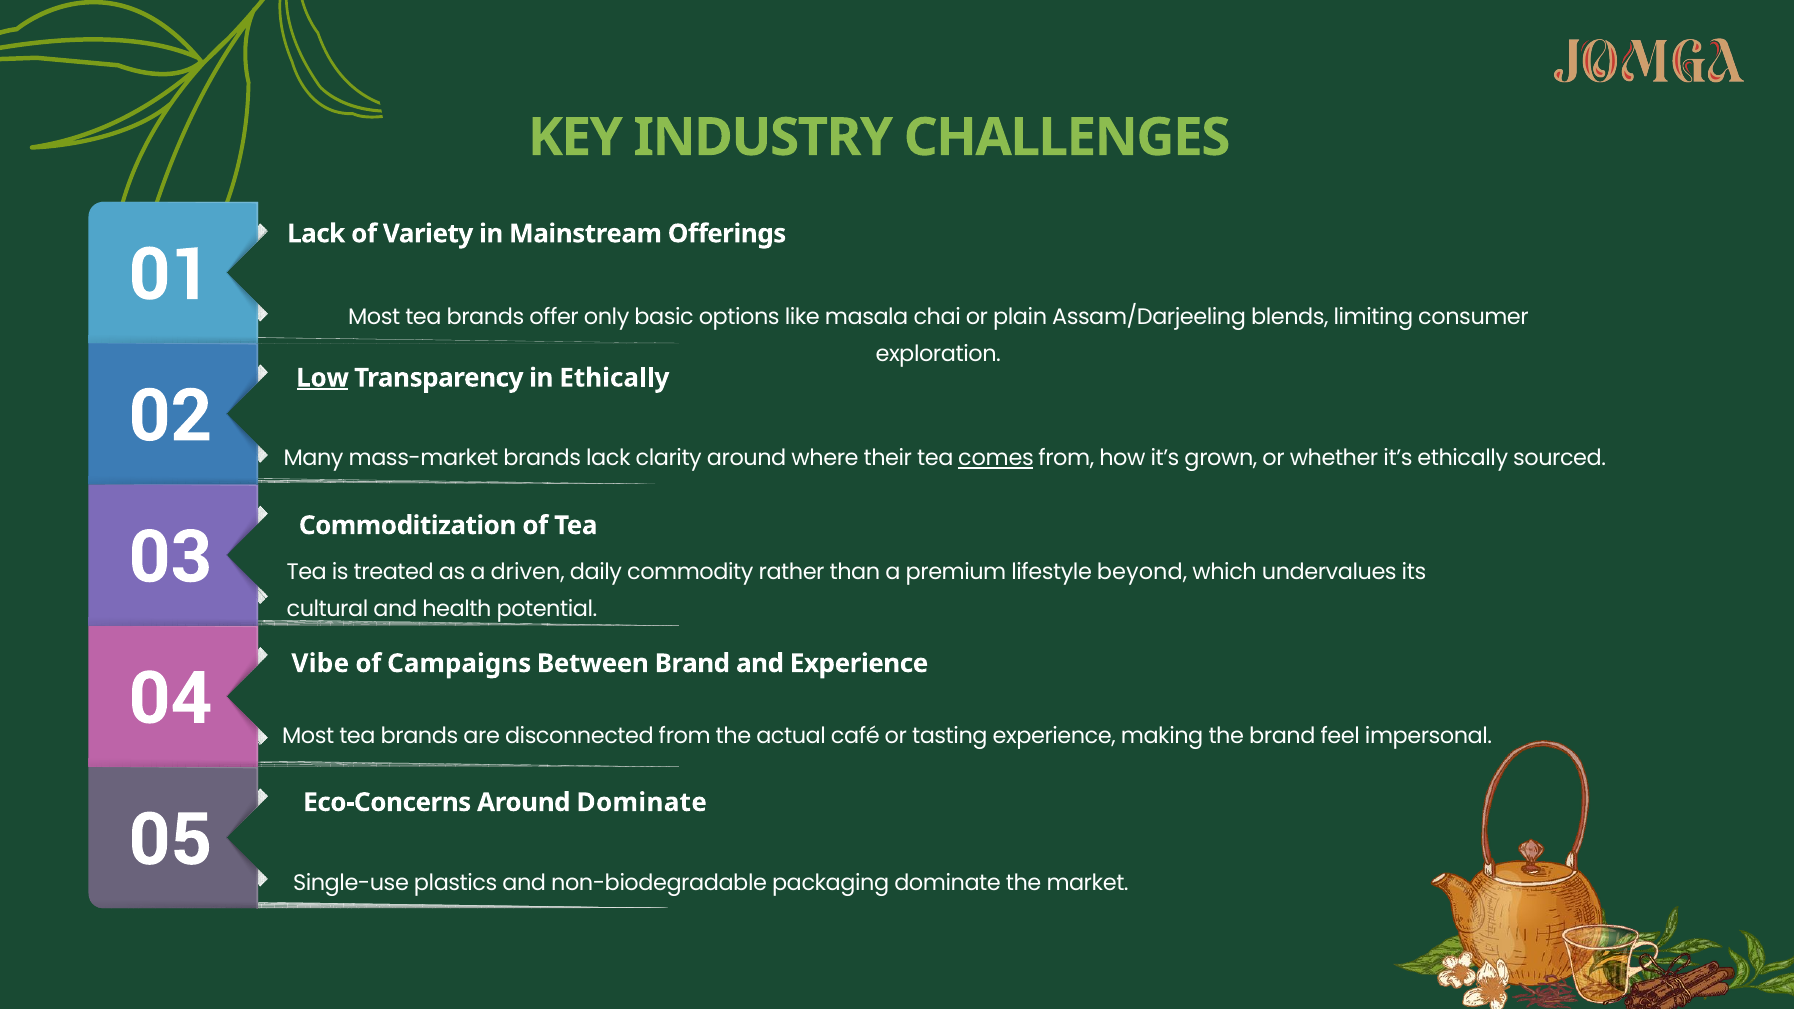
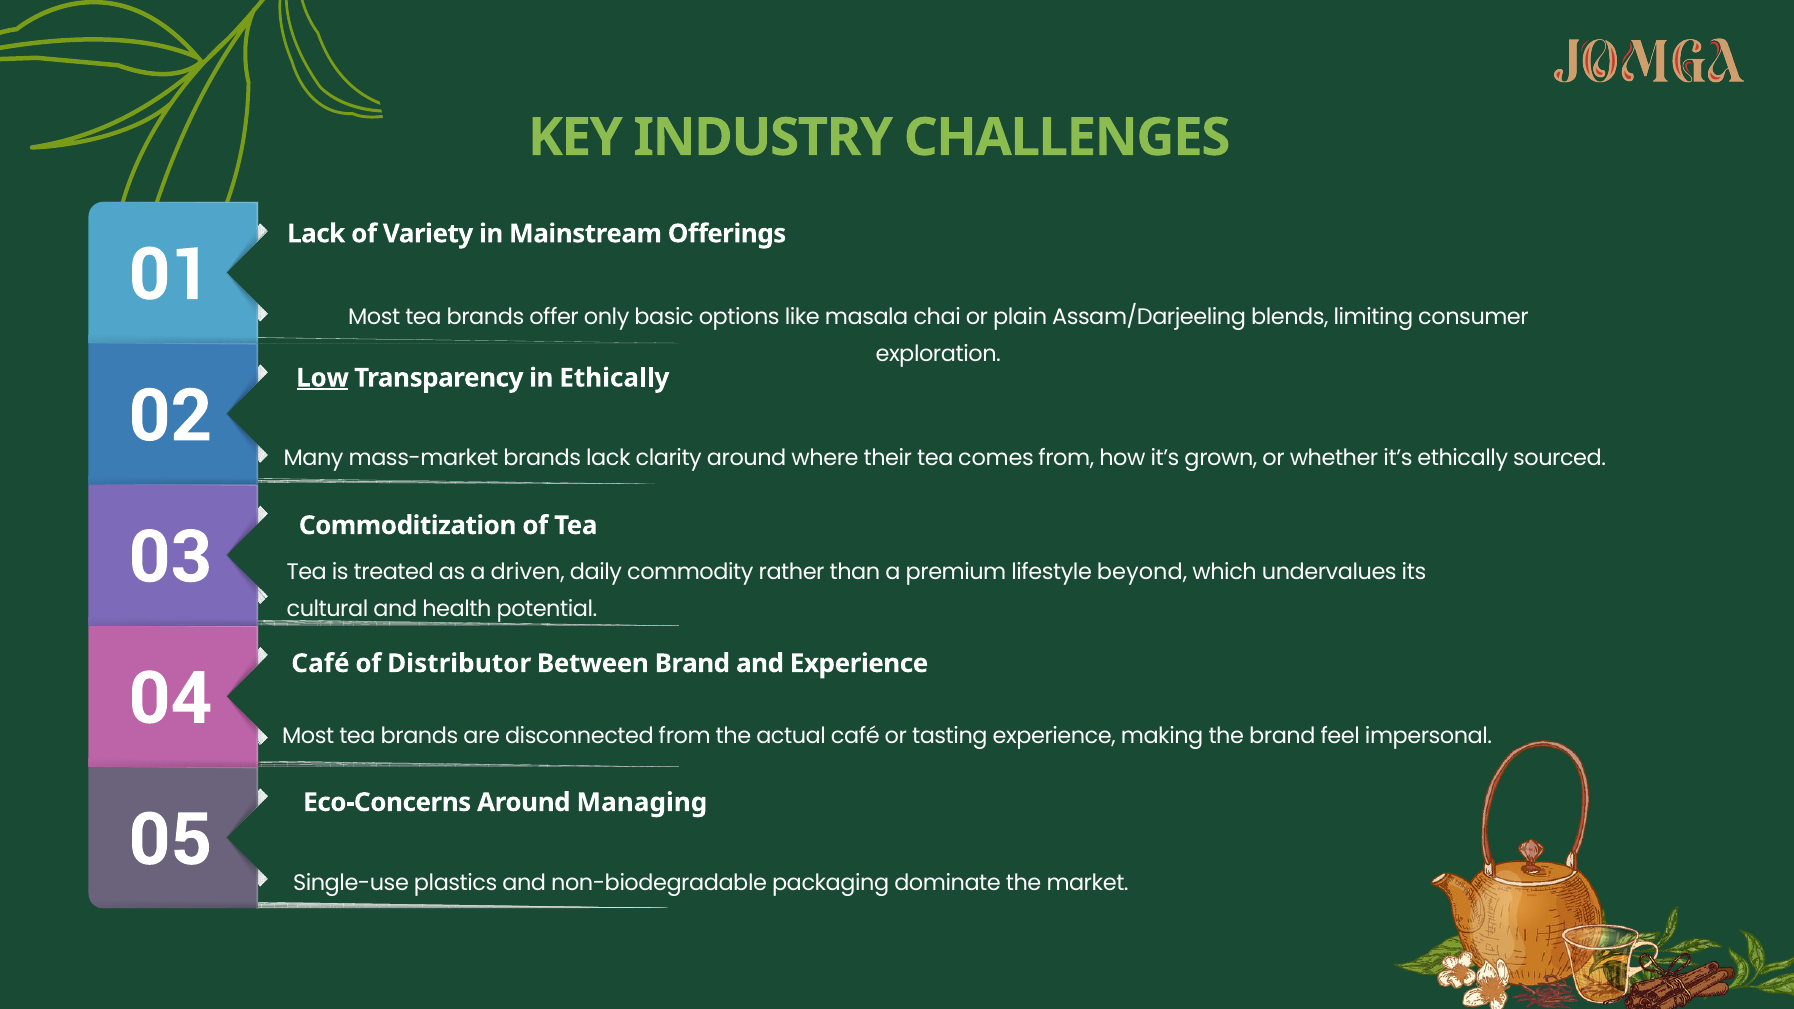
comes underline: present -> none
Vibe at (320, 664): Vibe -> Café
Campaigns: Campaigns -> Distributor
Around Dominate: Dominate -> Managing
